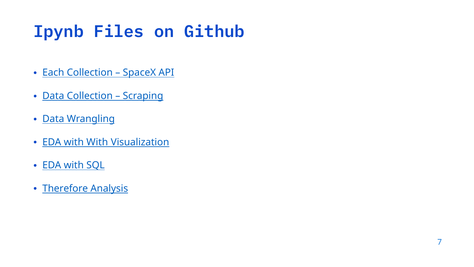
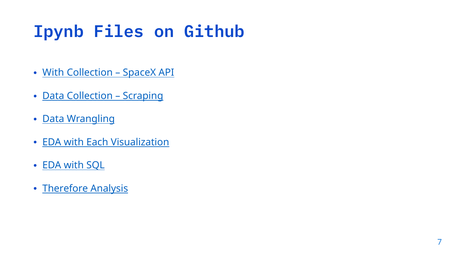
Each at (53, 73): Each -> With
with With: With -> Each
